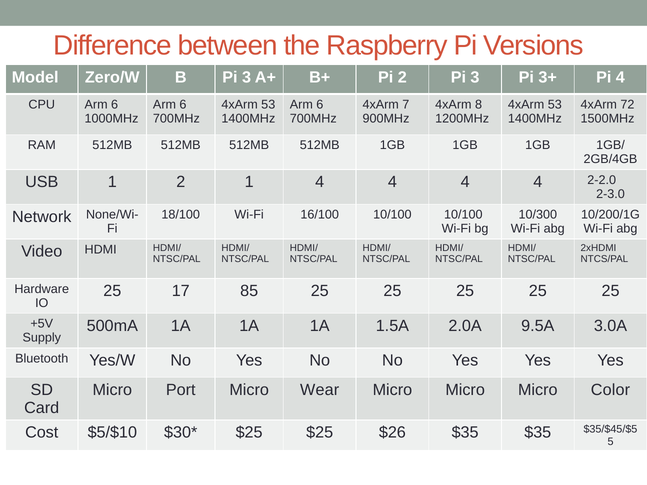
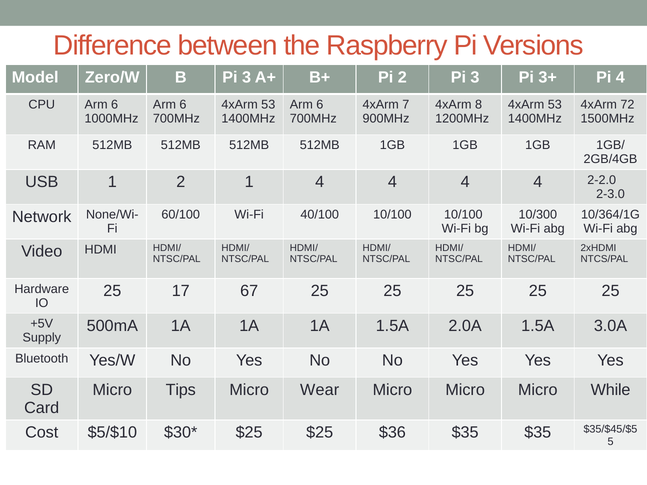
18/100: 18/100 -> 60/100
16/100: 16/100 -> 40/100
10/200/1G: 10/200/1G -> 10/364/1G
85: 85 -> 67
2.0A 9.5A: 9.5A -> 1.5A
Port: Port -> Tips
Color: Color -> While
$26: $26 -> $36
